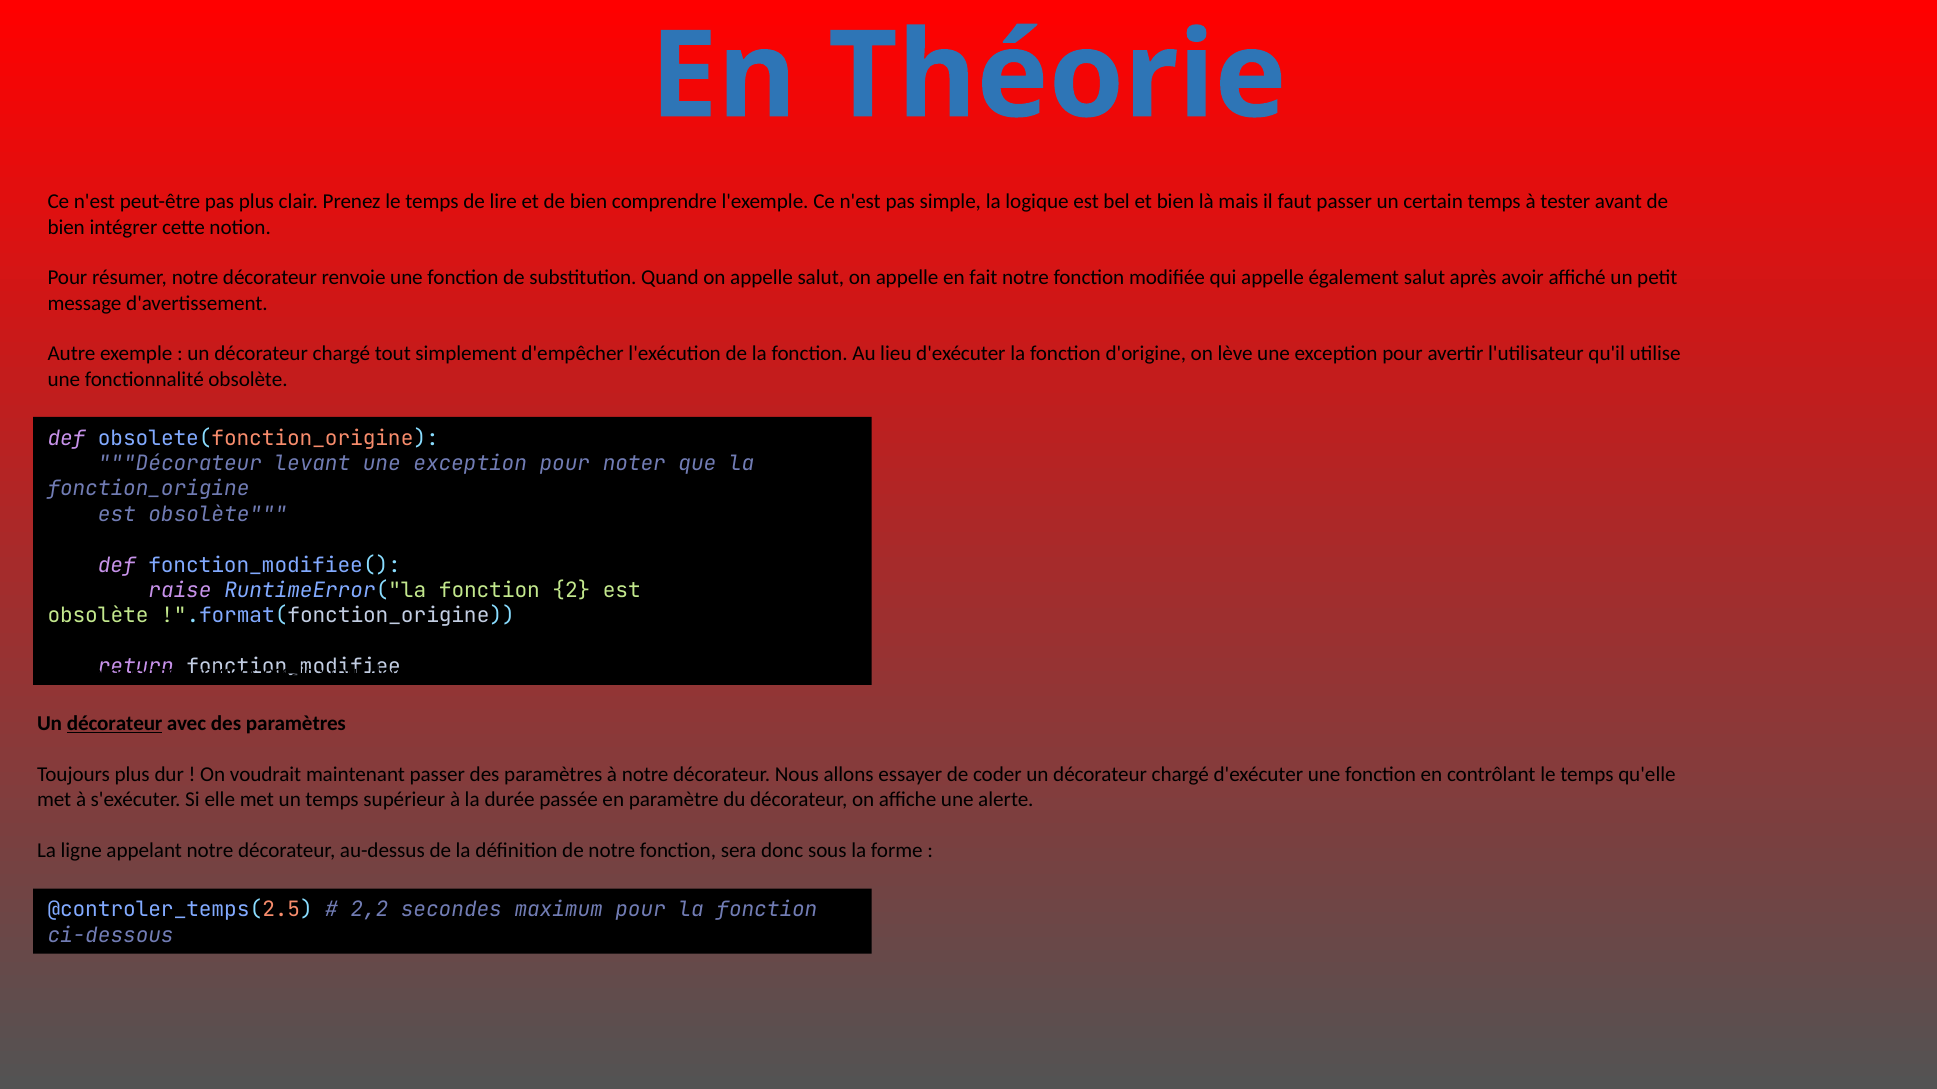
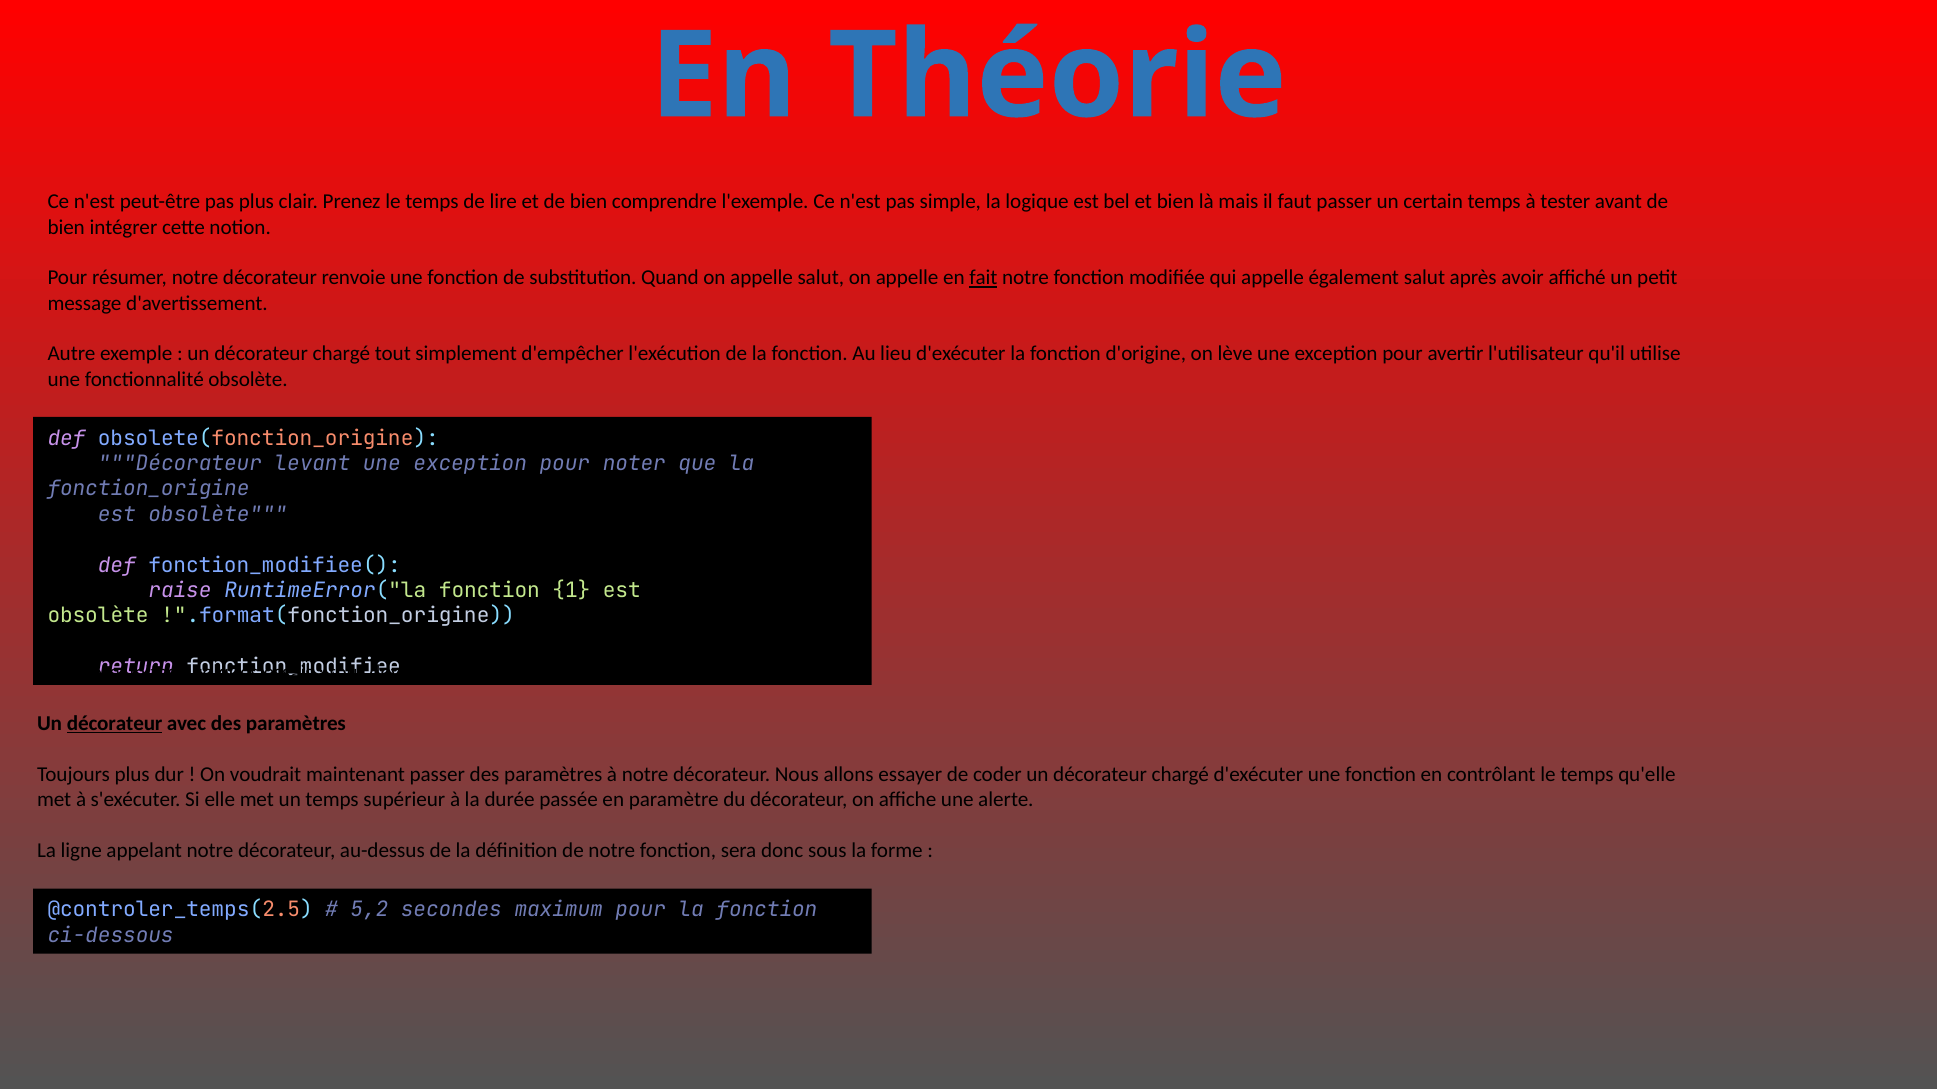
fait underline: none -> present
2: 2 -> 1
2,2: 2,2 -> 5,2
